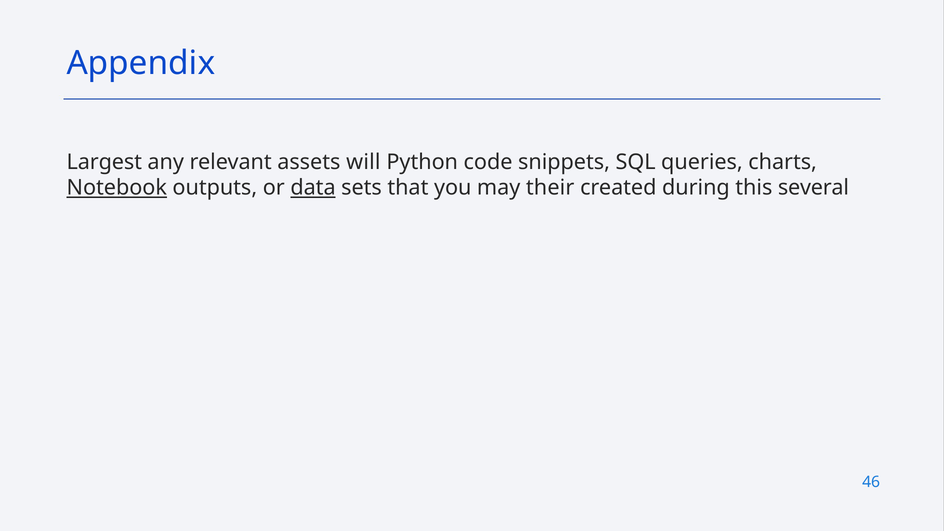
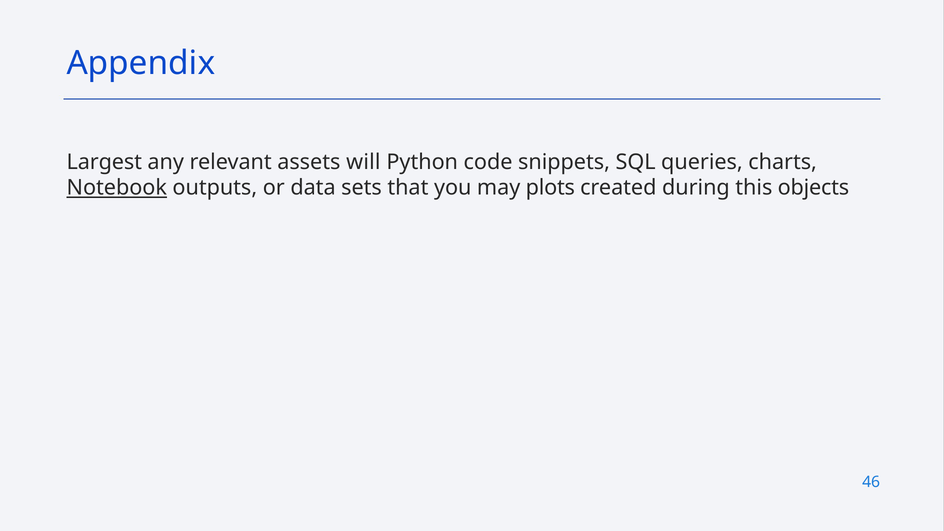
data underline: present -> none
their: their -> plots
several: several -> objects
